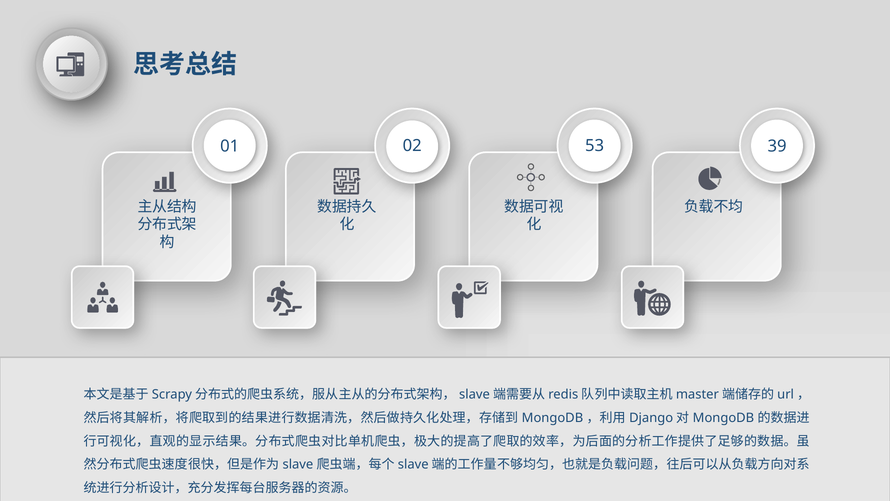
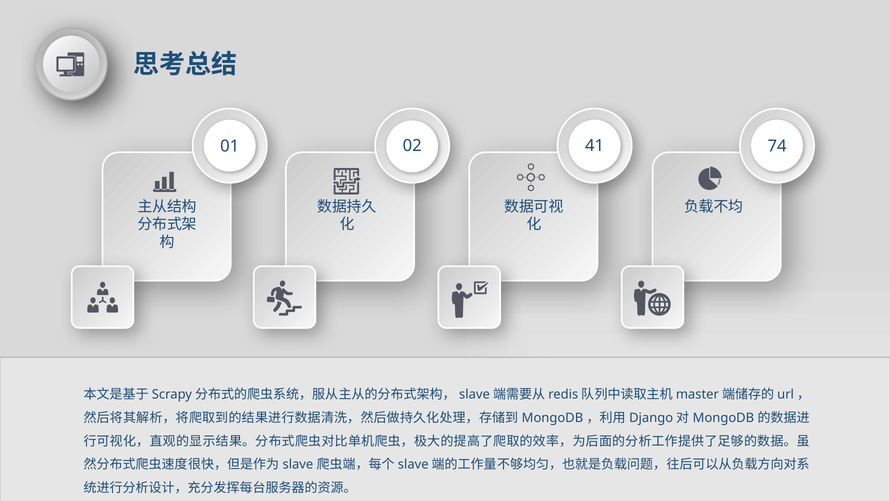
39: 39 -> 74
53: 53 -> 41
